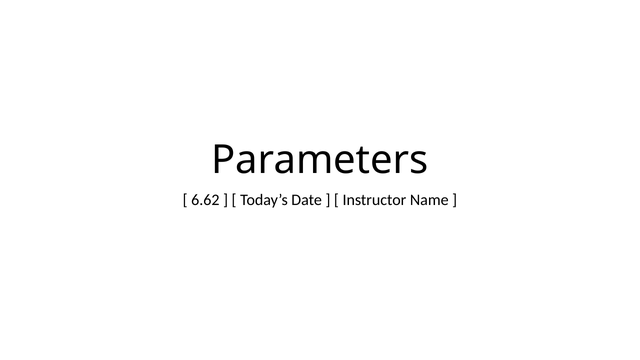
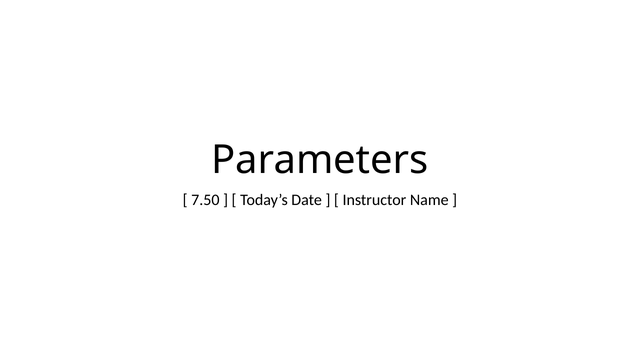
6.62: 6.62 -> 7.50
